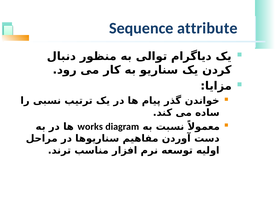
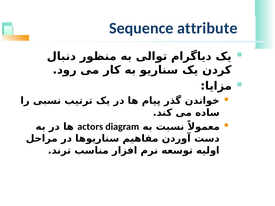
works: works -> actors
